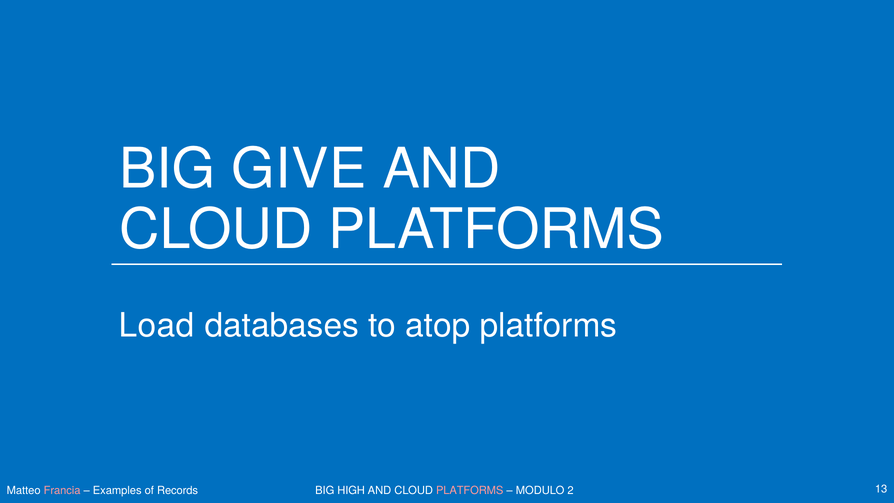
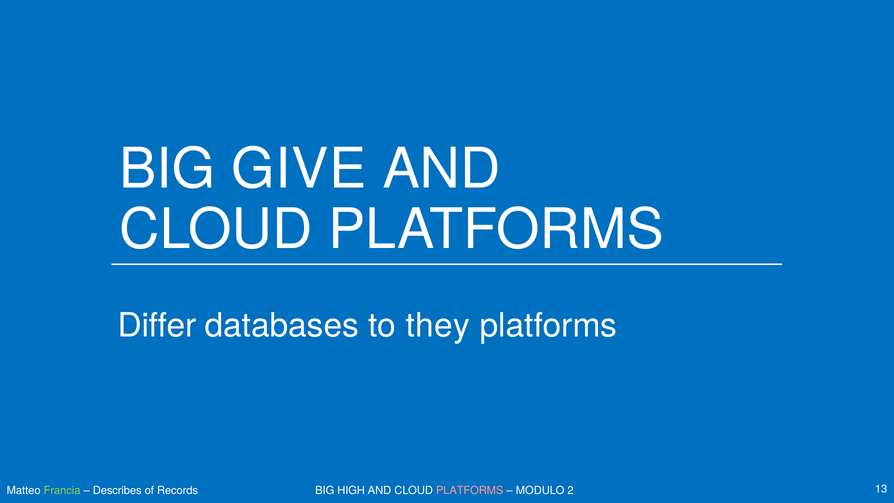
Load: Load -> Differ
atop: atop -> they
Francia colour: pink -> light green
Examples: Examples -> Describes
